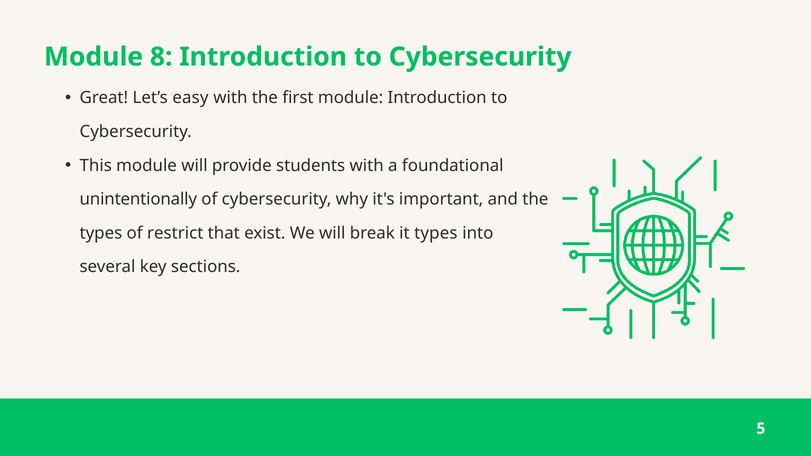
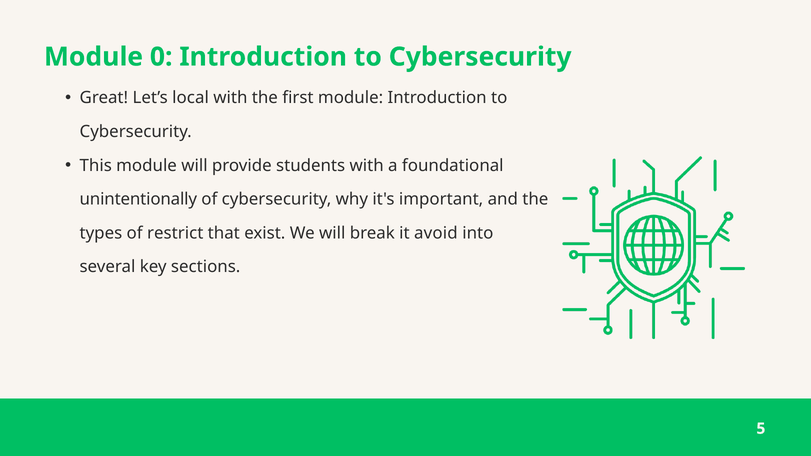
8: 8 -> 0
easy: easy -> local
it types: types -> avoid
